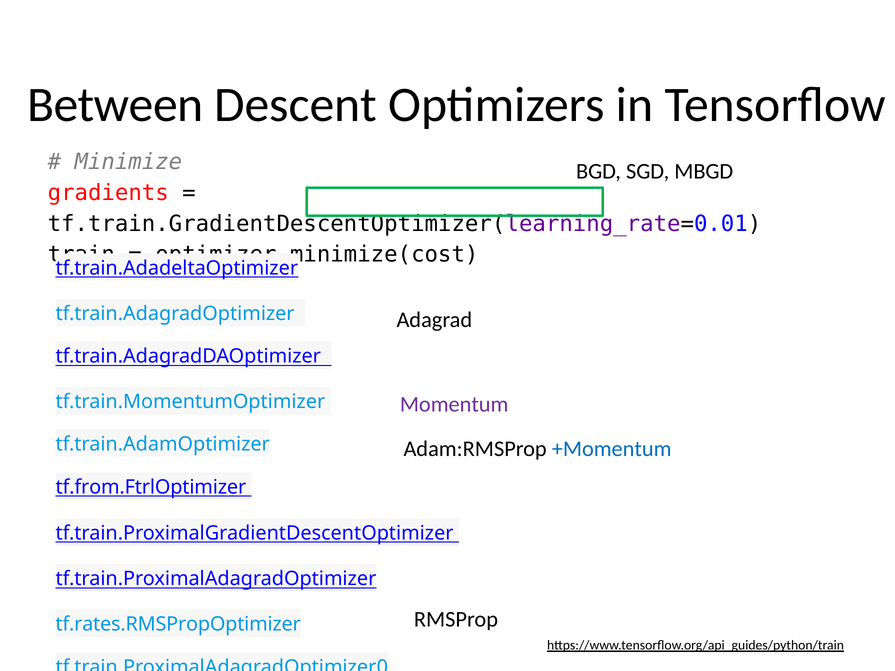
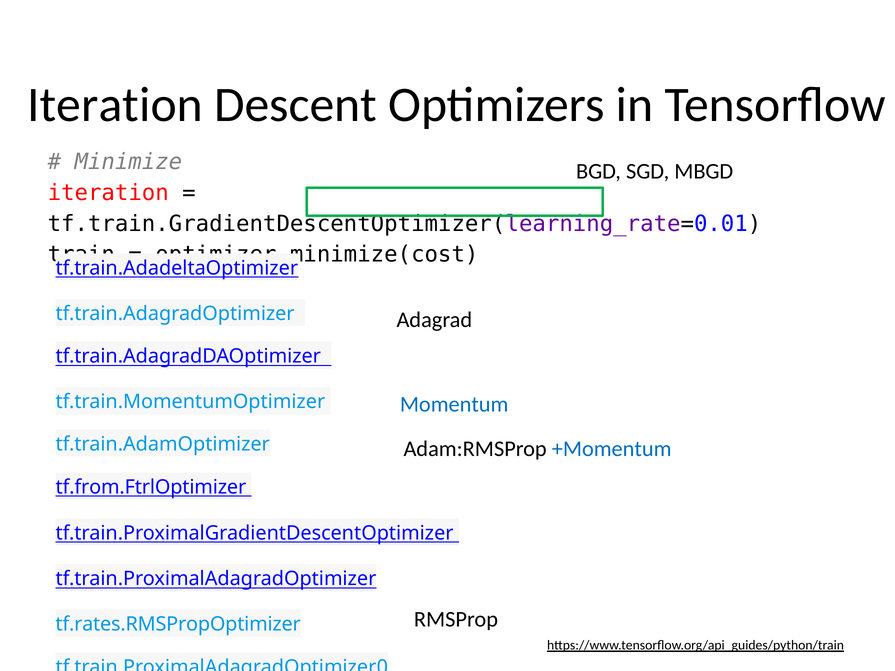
Between at (115, 105): Between -> Iteration
gradients at (108, 193): gradients -> iteration
Momentum colour: purple -> blue
